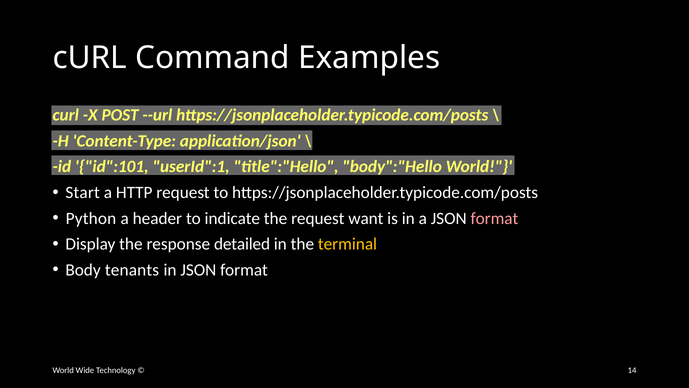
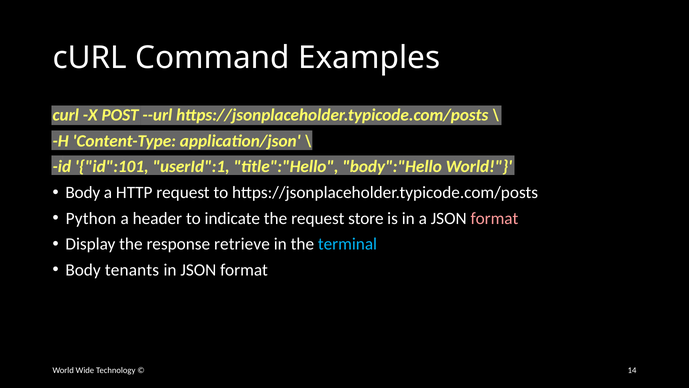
Start at (83, 192): Start -> Body
want: want -> store
detailed: detailed -> retrieve
terminal colour: yellow -> light blue
